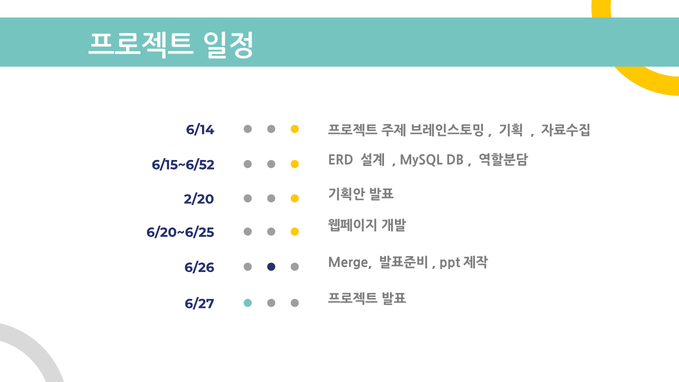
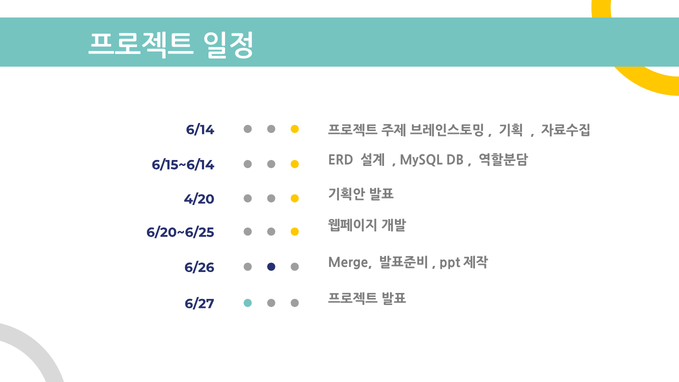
6/15~6/52: 6/15~6/52 -> 6/15~6/14
2/20: 2/20 -> 4/20
